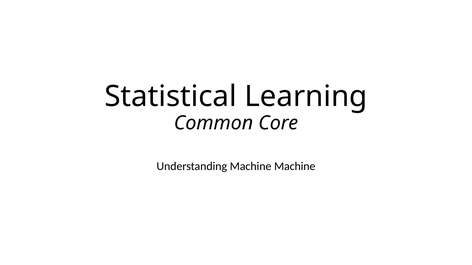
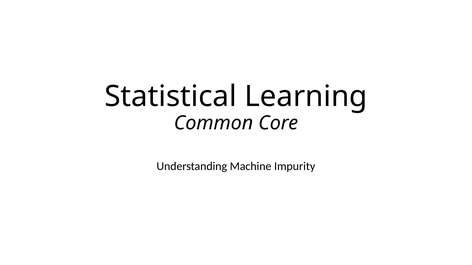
Machine Machine: Machine -> Impurity
